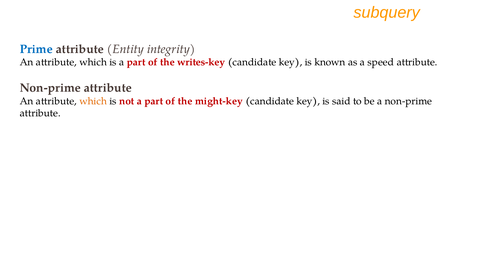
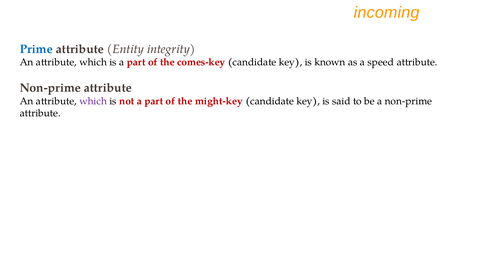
subquery: subquery -> incoming
writes-key: writes-key -> comes-key
which at (93, 101) colour: orange -> purple
